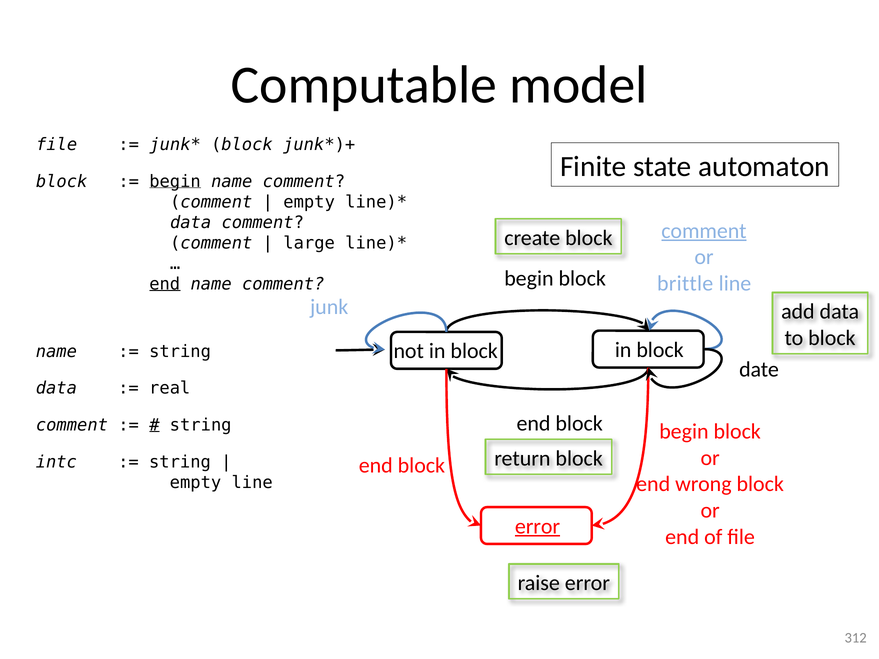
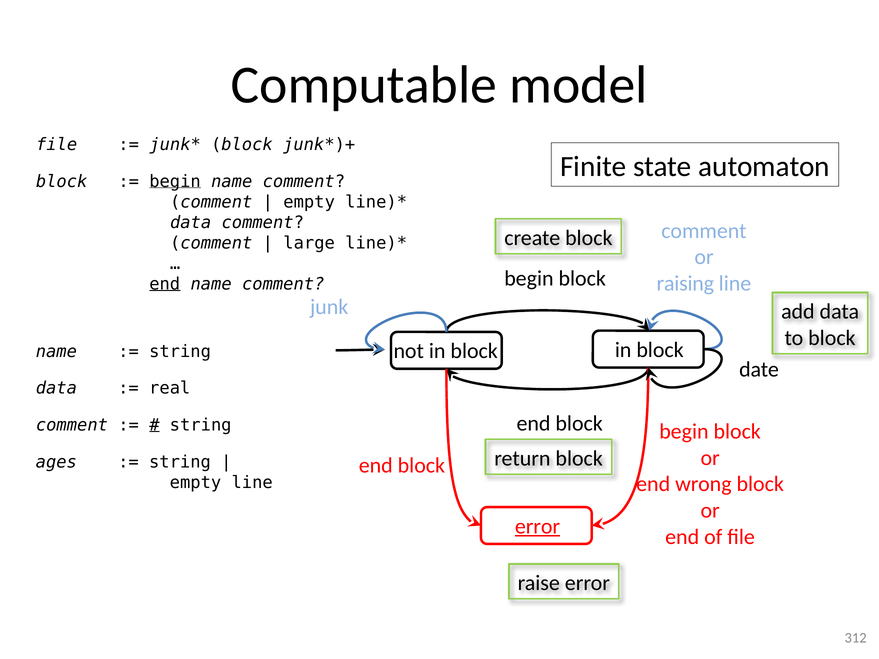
comment at (704, 231) underline: present -> none
brittle: brittle -> raising
intc: intc -> ages
